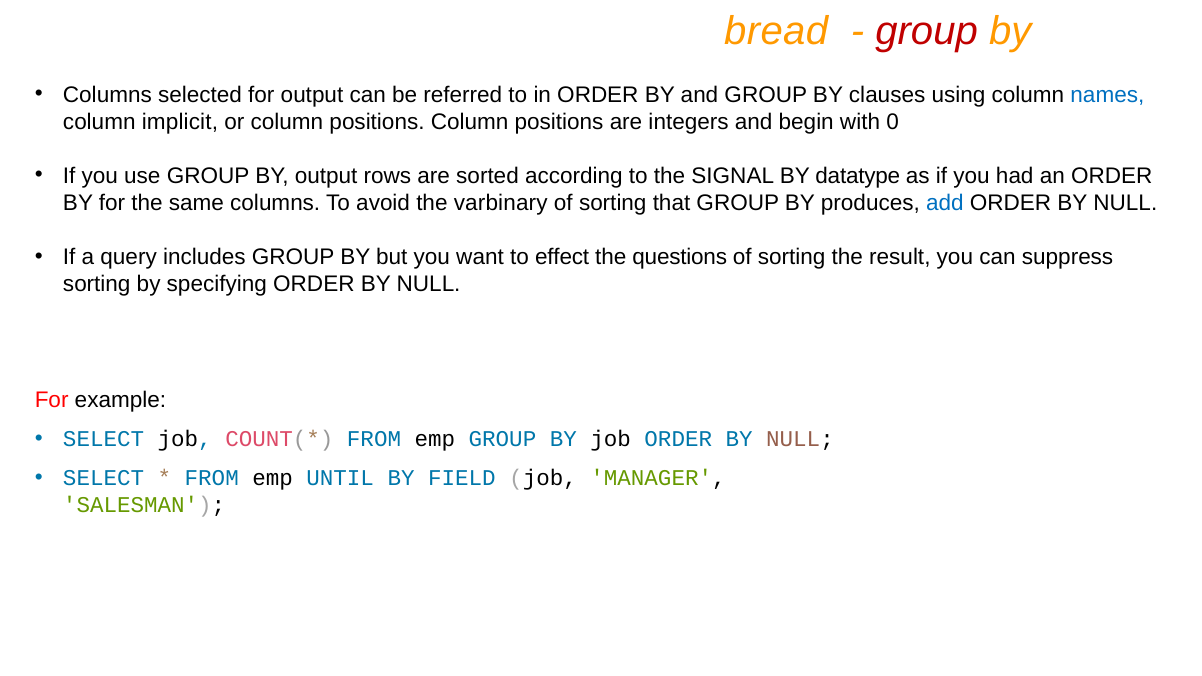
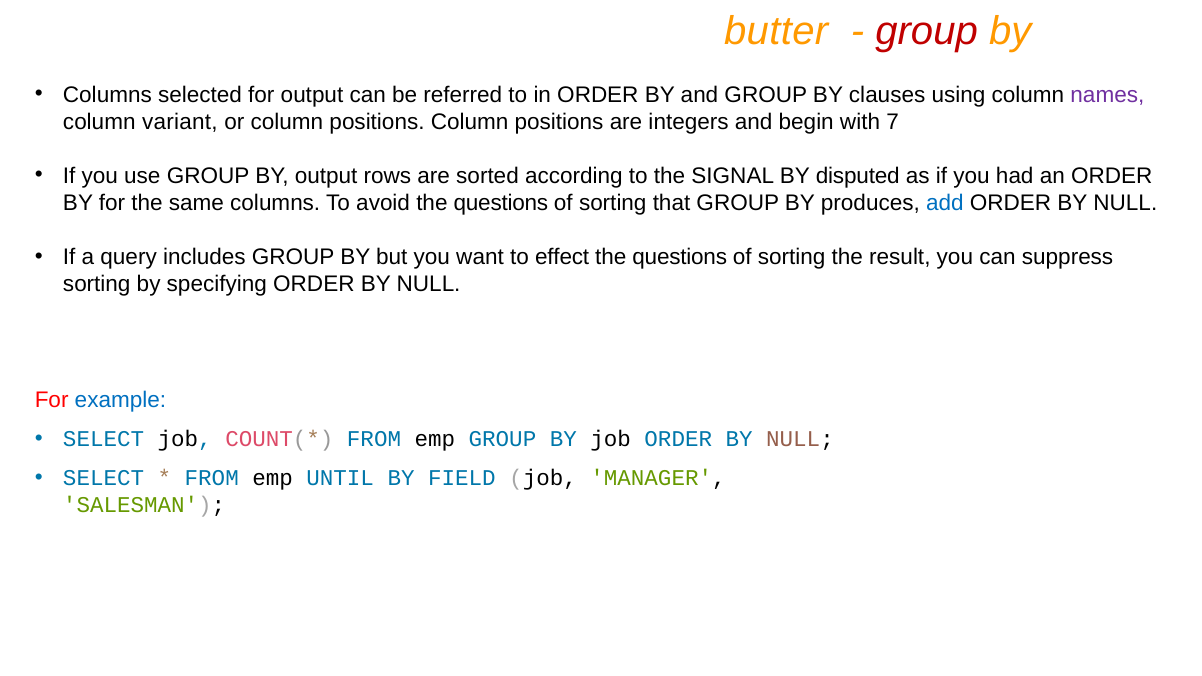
bread: bread -> butter
names colour: blue -> purple
implicit: implicit -> variant
0: 0 -> 7
datatype: datatype -> disputed
avoid the varbinary: varbinary -> questions
example colour: black -> blue
